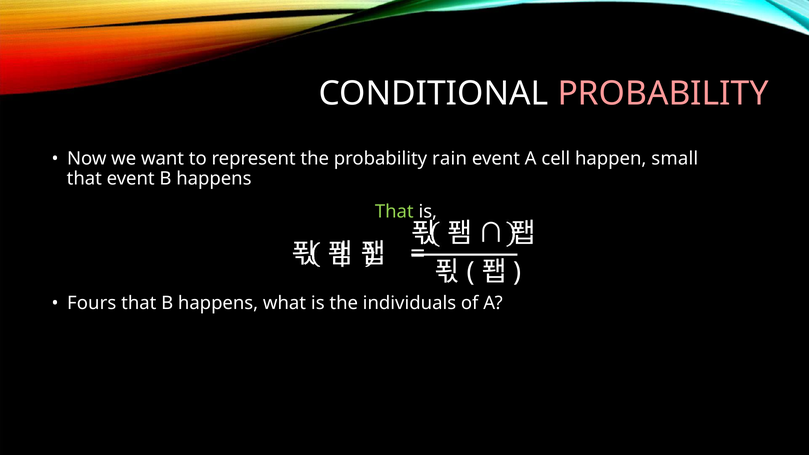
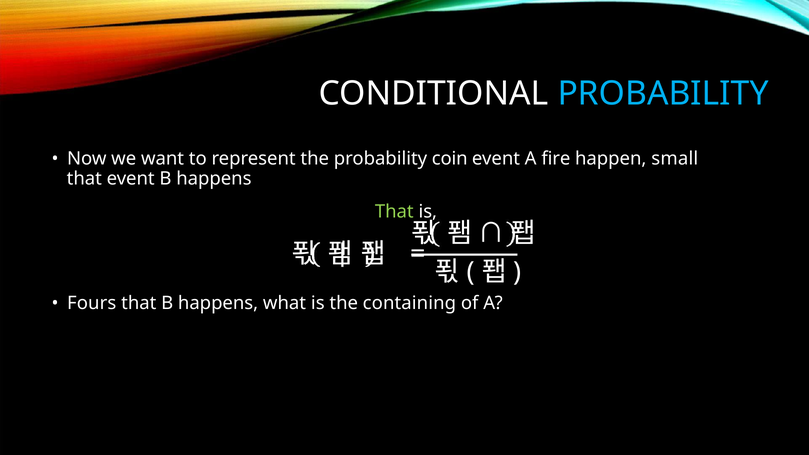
PROBABILITY at (663, 94) colour: pink -> light blue
rain: rain -> coin
cell: cell -> fire
individuals: individuals -> containing
